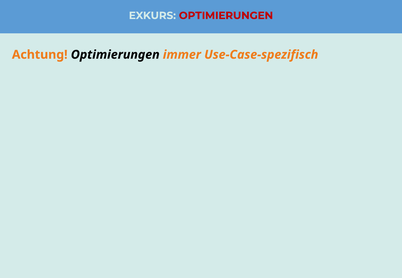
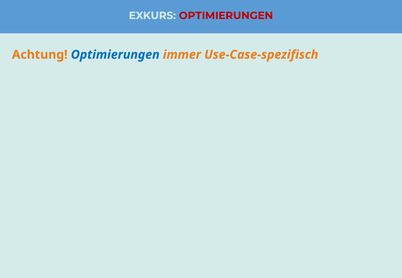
Optimierungen at (115, 55) colour: black -> blue
